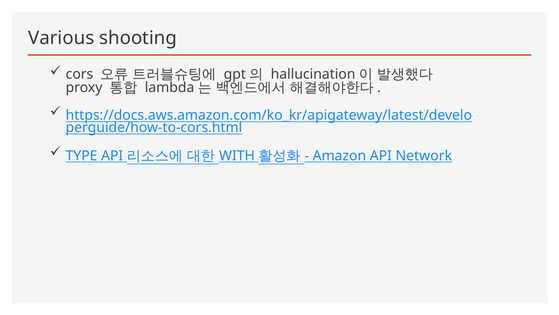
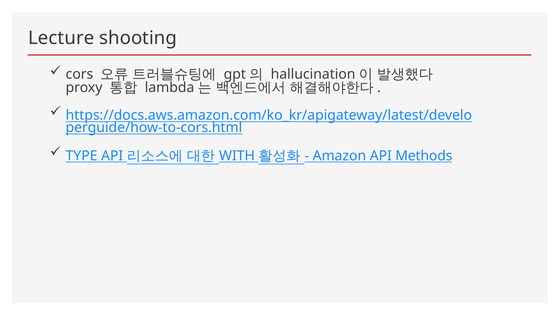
Various: Various -> Lecture
Network: Network -> Methods
